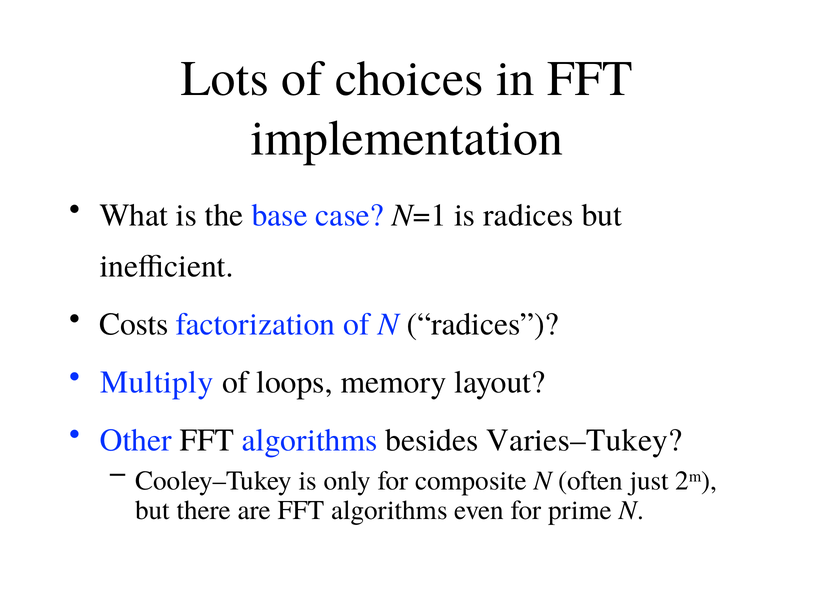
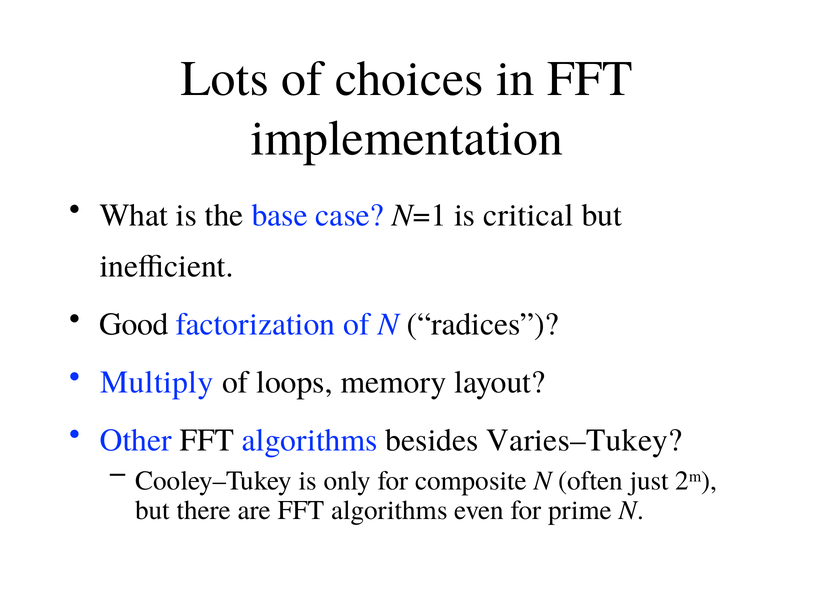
is radices: radices -> critical
Costs: Costs -> Good
